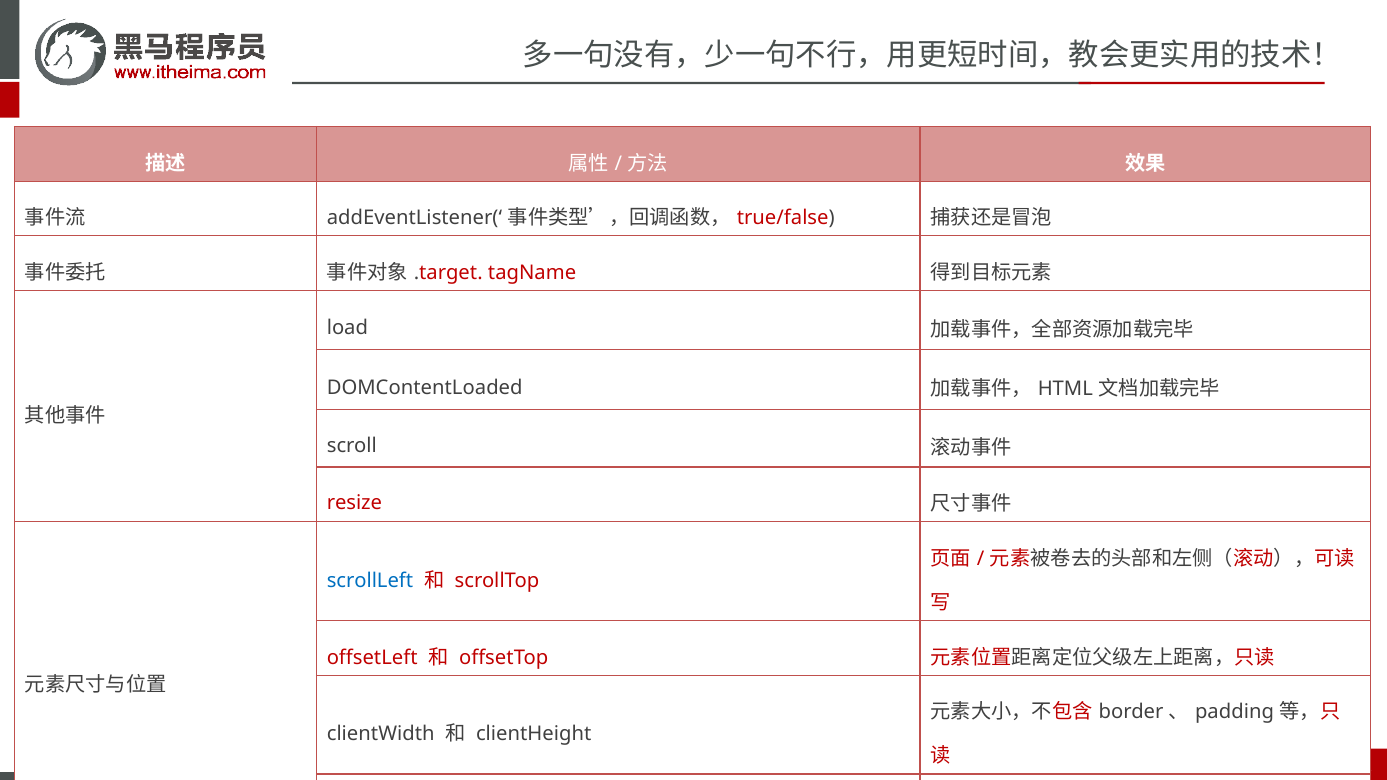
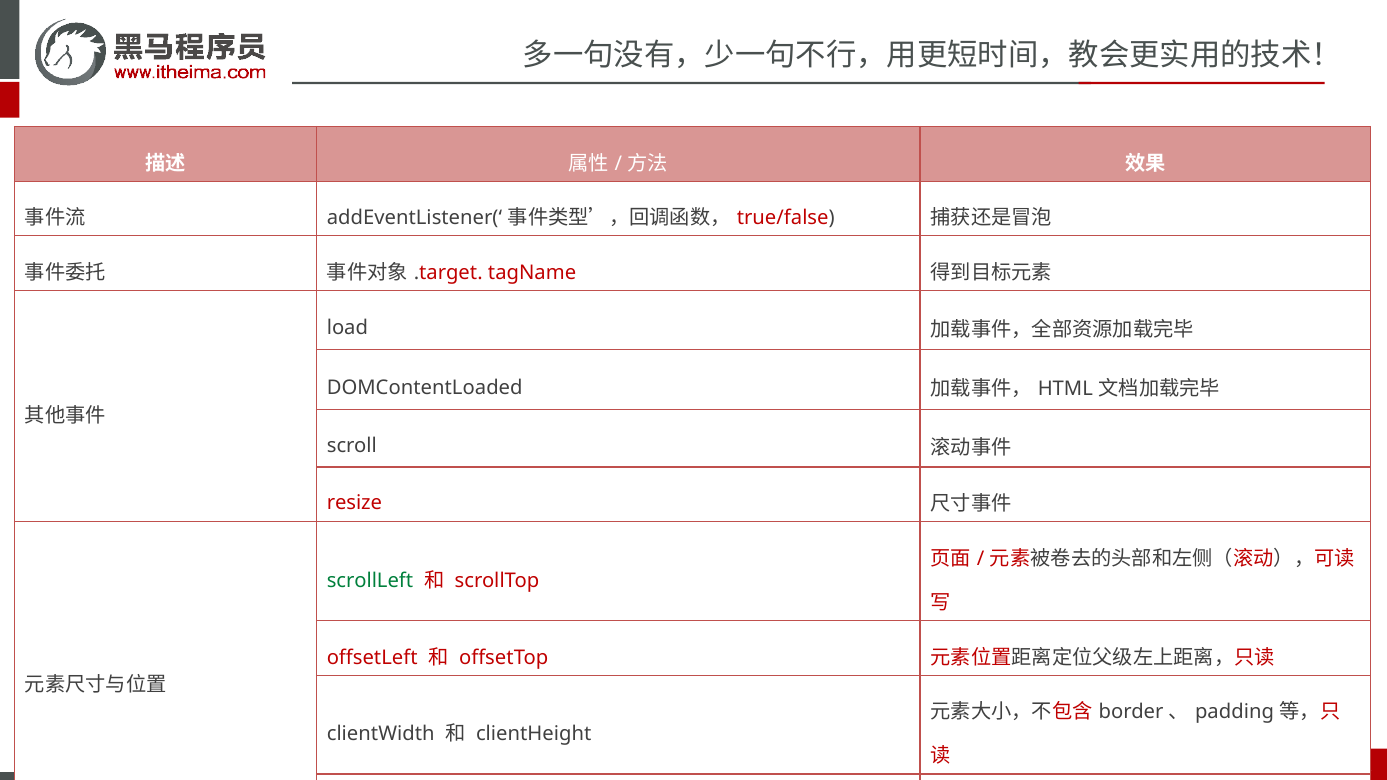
scrollLeft colour: blue -> green
